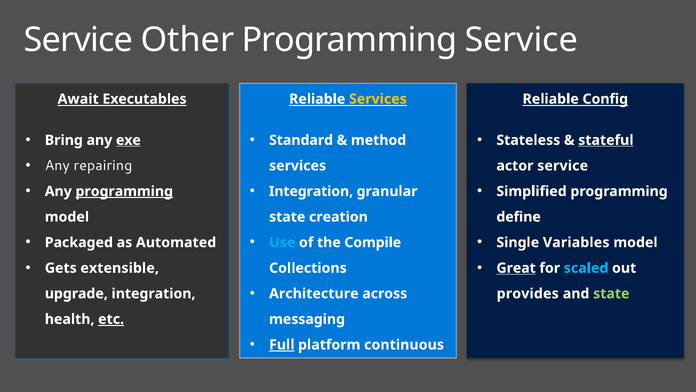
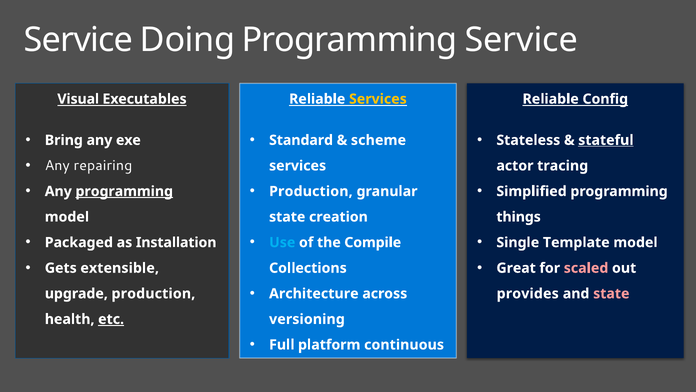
Other: Other -> Doing
Await: Await -> Visual
exe underline: present -> none
method: method -> scheme
actor service: service -> tracing
Integration at (311, 191): Integration -> Production
define: define -> things
Automated: Automated -> Installation
Variables: Variables -> Template
Great underline: present -> none
scaled colour: light blue -> pink
upgrade integration: integration -> production
state at (611, 293) colour: light green -> pink
messaging: messaging -> versioning
Full underline: present -> none
